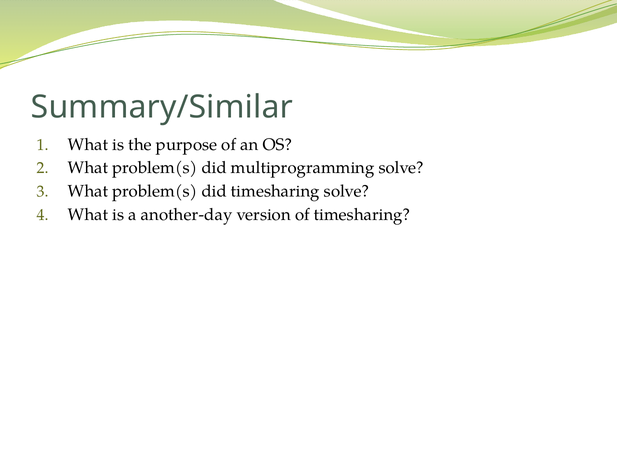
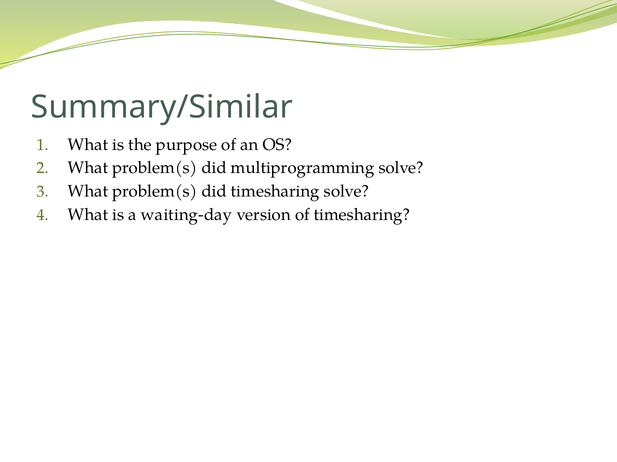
another-day: another-day -> waiting-day
